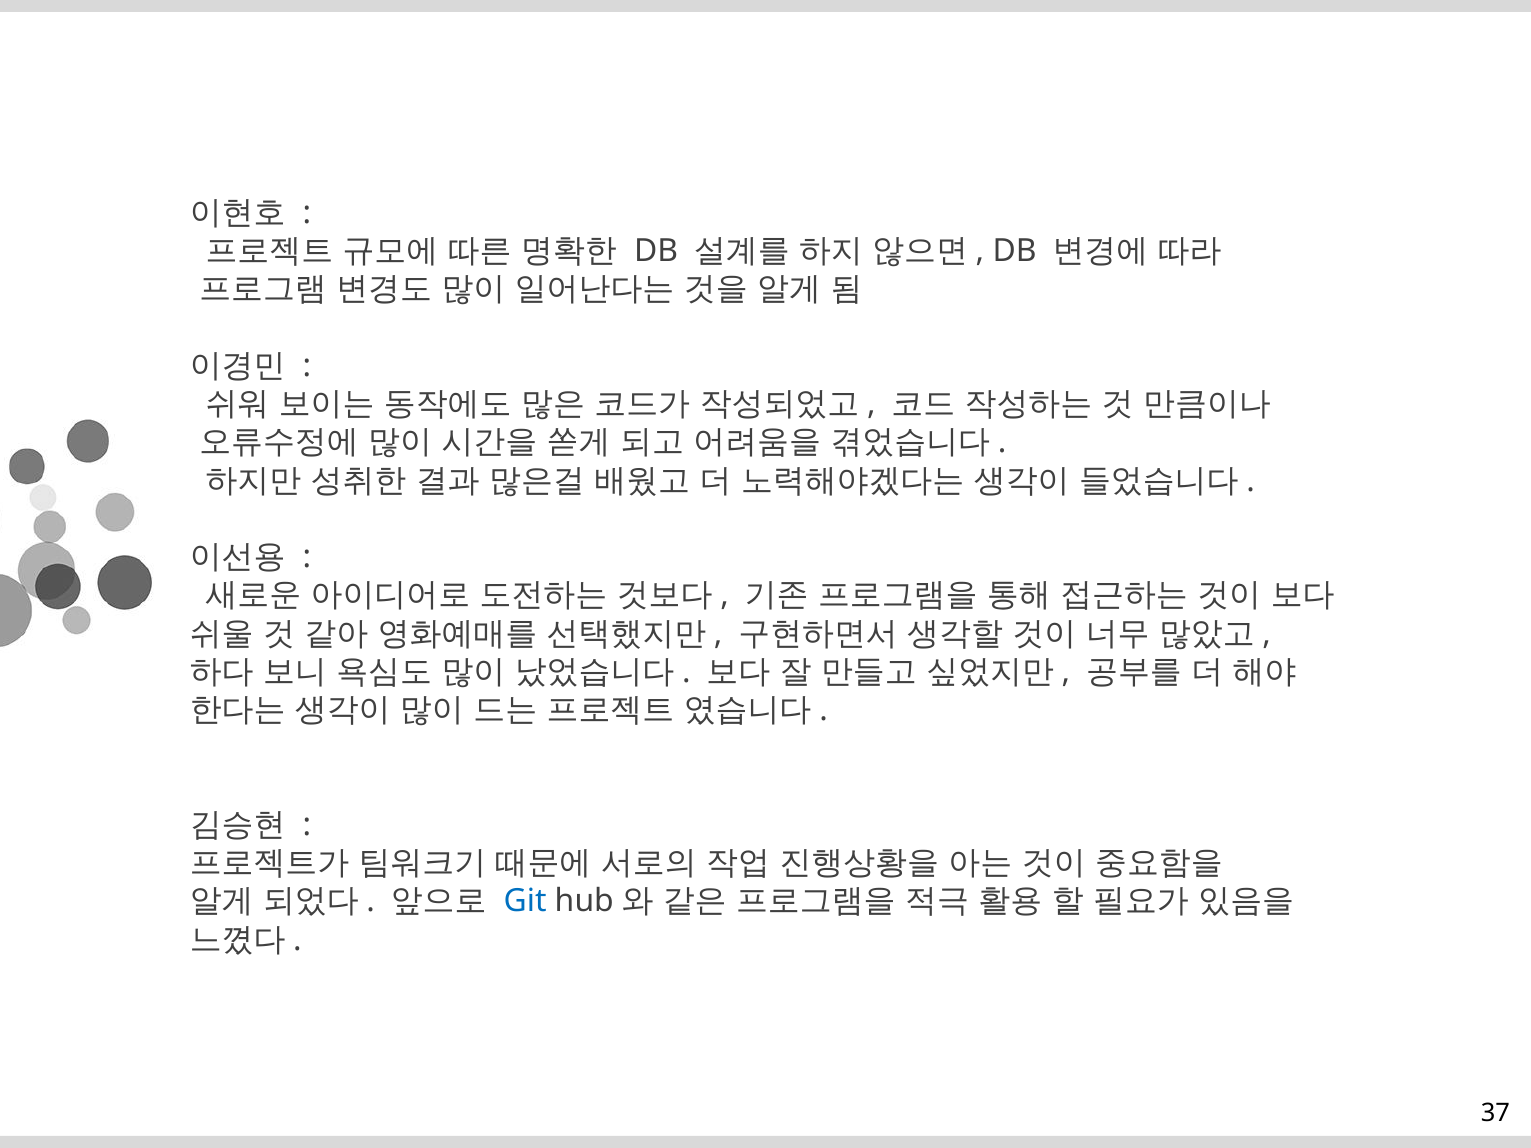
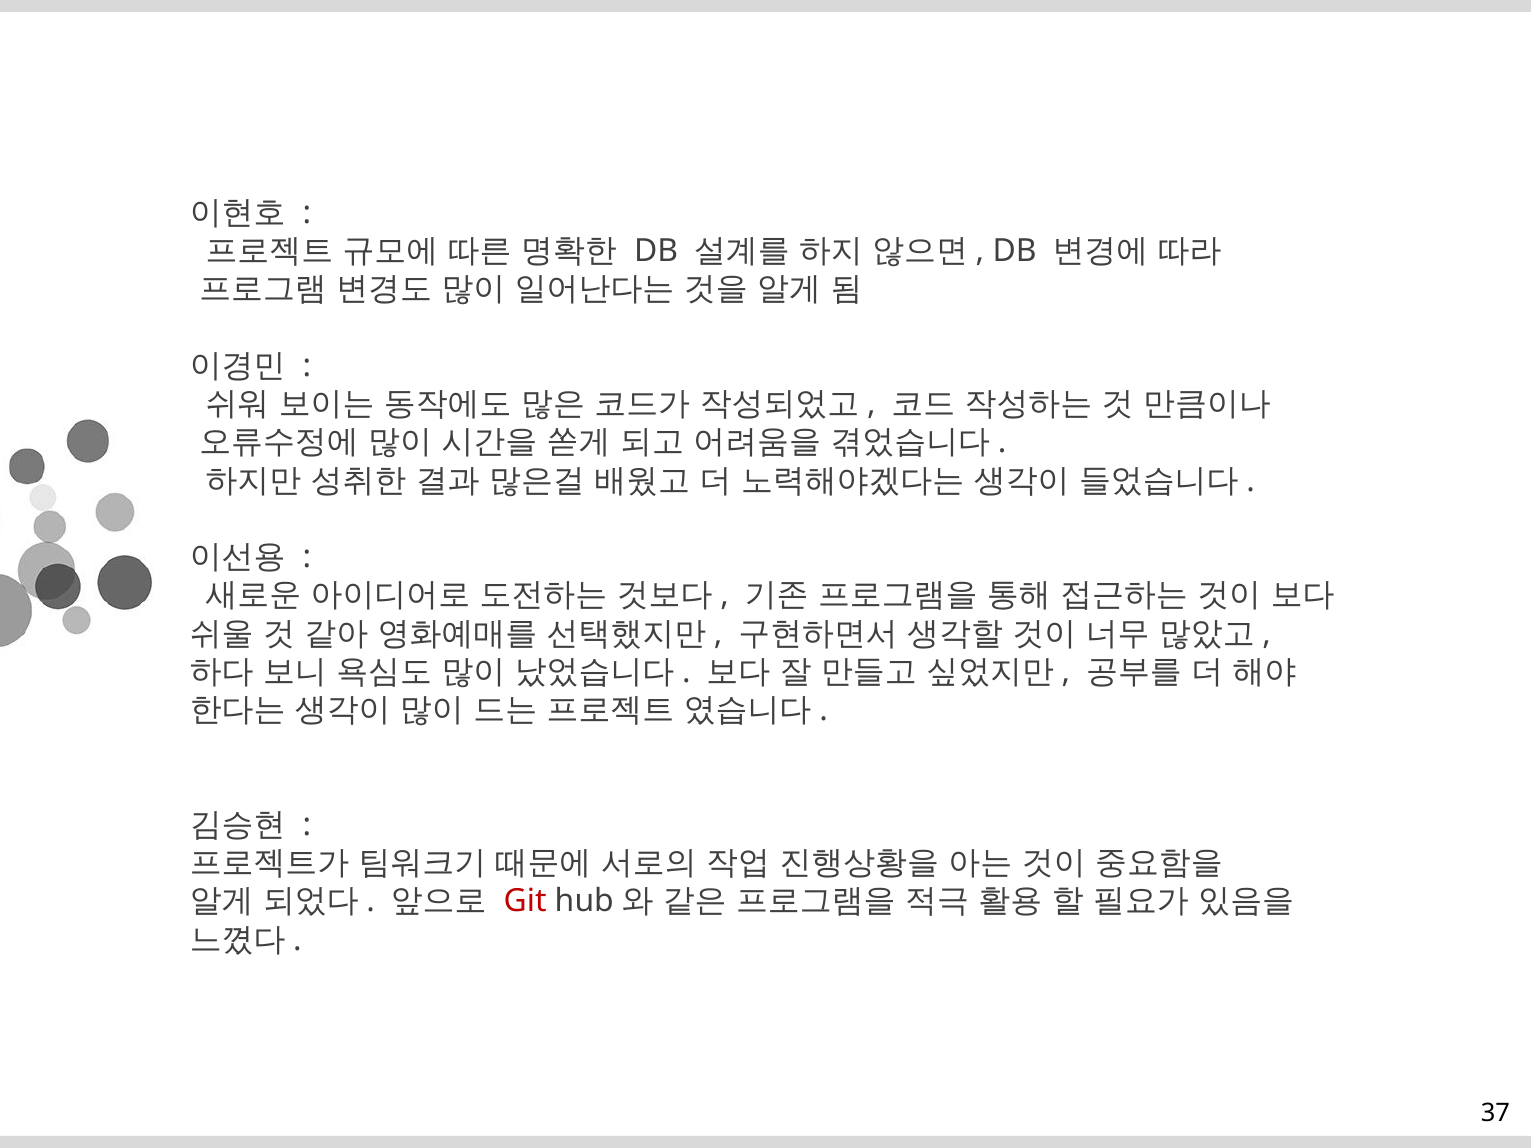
Git colour: blue -> red
